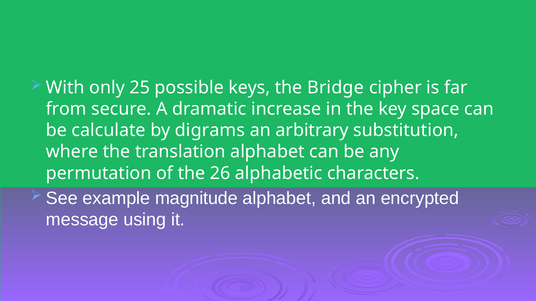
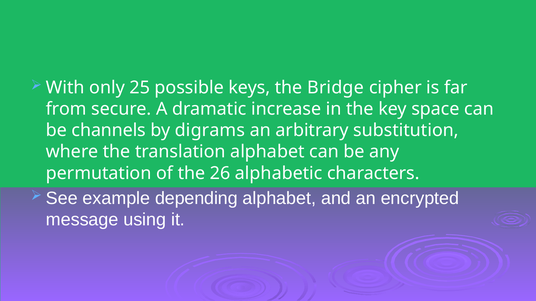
calculate: calculate -> channels
magnitude: magnitude -> depending
